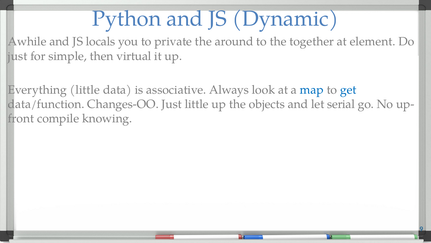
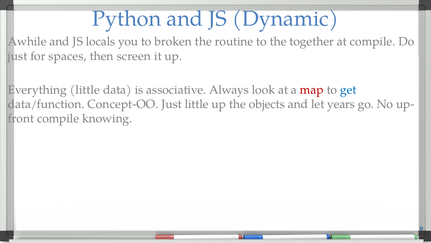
private: private -> broken
around: around -> routine
at element: element -> compile
simple: simple -> spaces
virtual: virtual -> screen
map colour: blue -> red
Changes-OO: Changes-OO -> Concept-OO
serial: serial -> years
